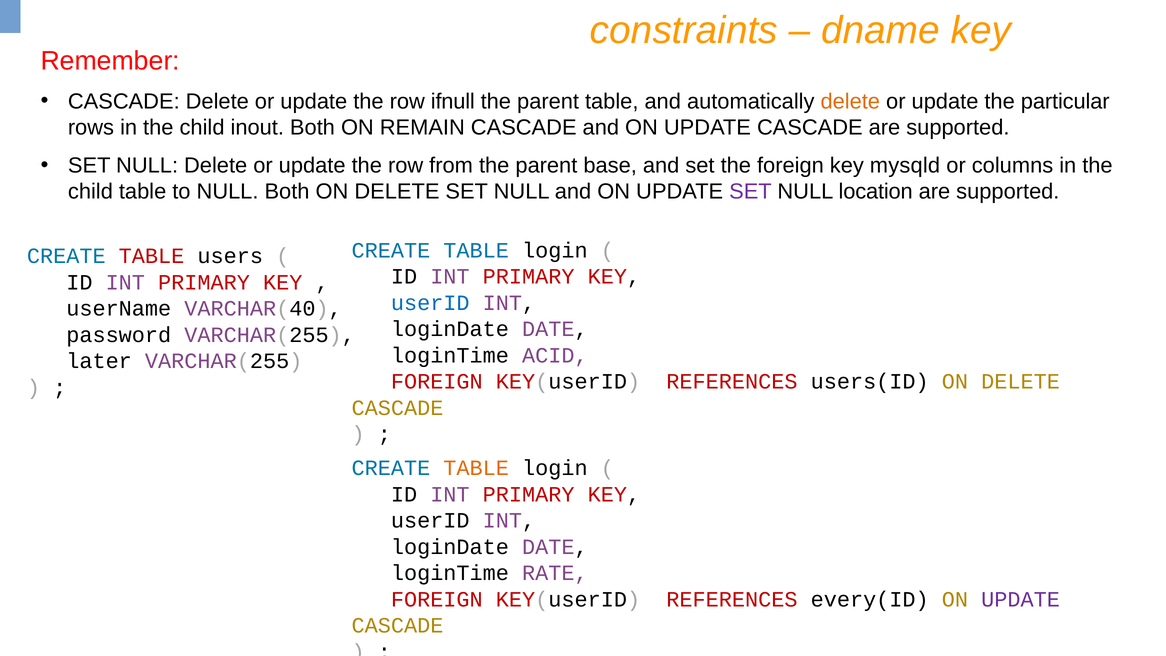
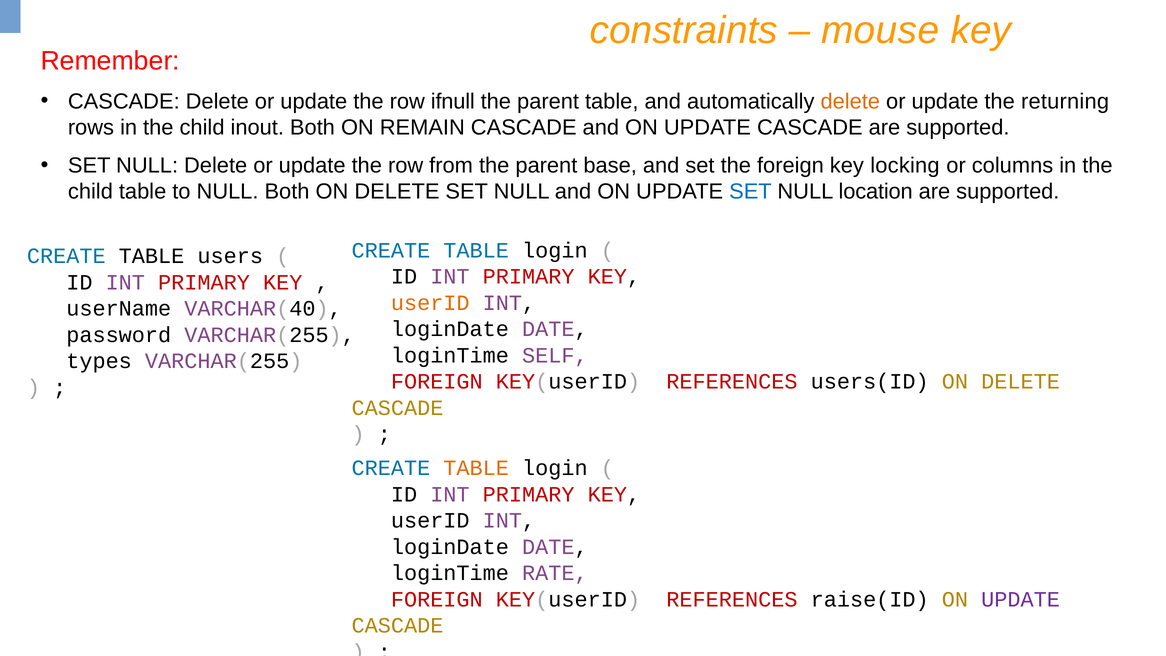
dname: dname -> mouse
particular: particular -> returning
mysqld: mysqld -> locking
SET at (750, 192) colour: purple -> blue
TABLE at (152, 256) colour: red -> black
userID at (430, 303) colour: blue -> orange
ACID: ACID -> SELF
later: later -> types
every(ID: every(ID -> raise(ID
